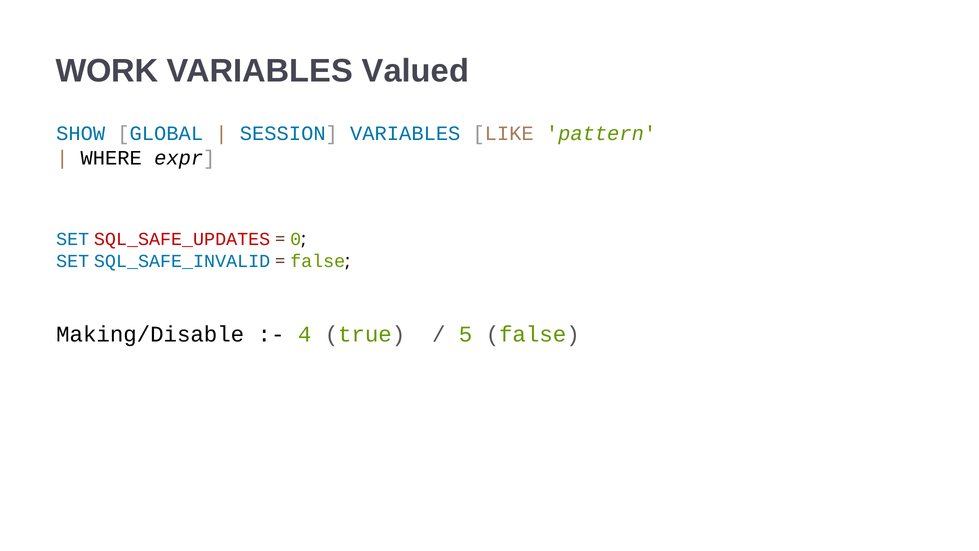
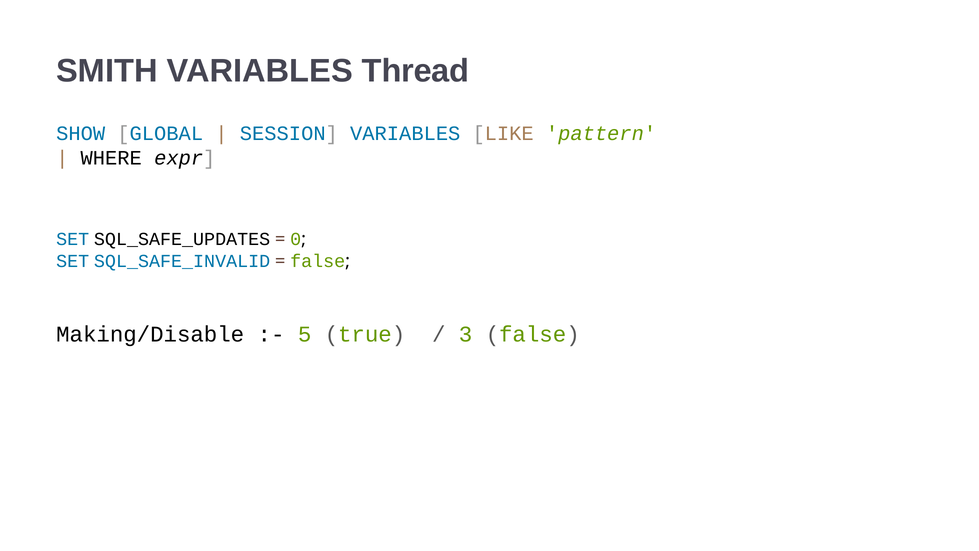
WORK: WORK -> SMITH
Valued: Valued -> Thread
SQL_SAFE_UPDATES colour: red -> black
4: 4 -> 5
5: 5 -> 3
